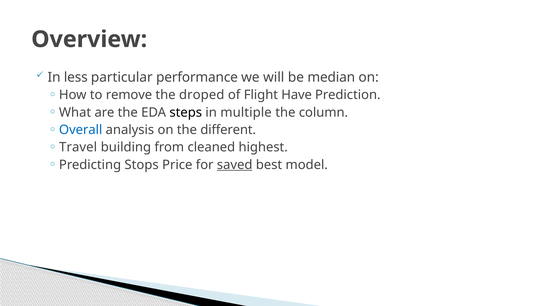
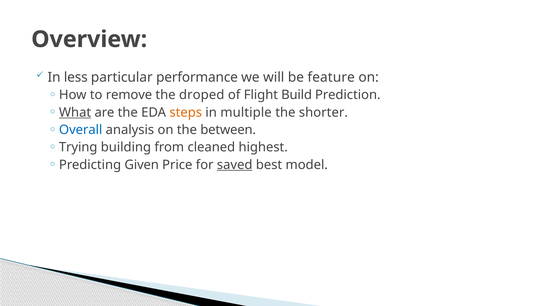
median: median -> feature
Have: Have -> Build
What underline: none -> present
steps colour: black -> orange
column: column -> shorter
different: different -> between
Travel: Travel -> Trying
Stops: Stops -> Given
